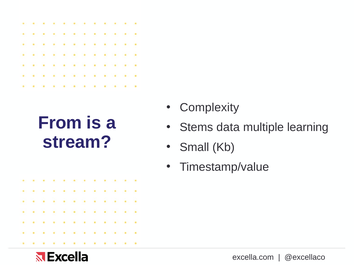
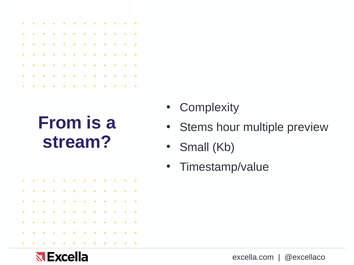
data: data -> hour
learning: learning -> preview
